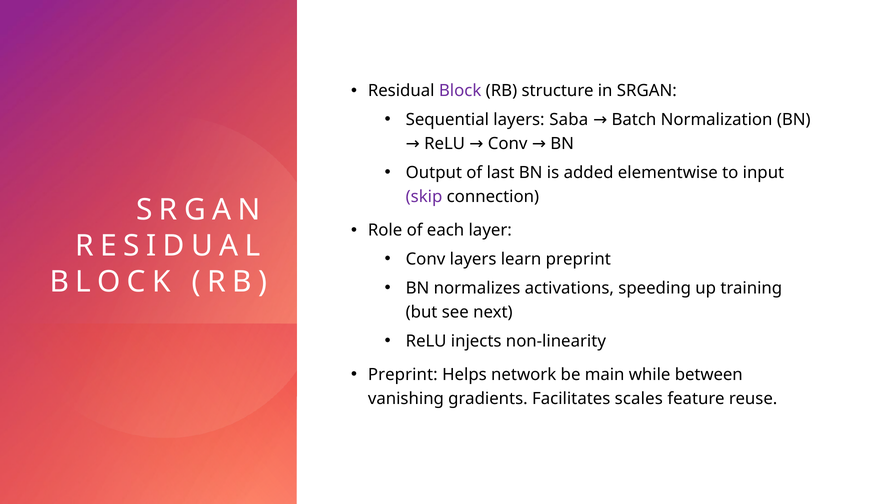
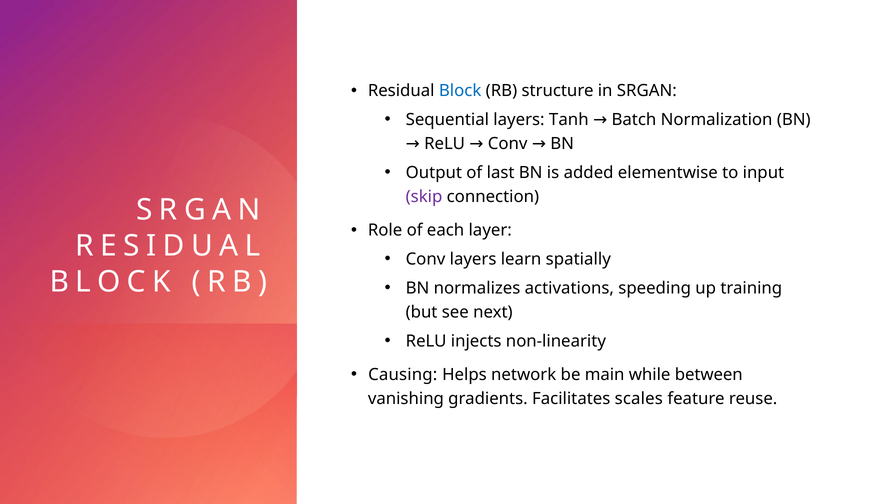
Block at (460, 91) colour: purple -> blue
Saba: Saba -> Tanh
learn preprint: preprint -> spatially
Preprint at (403, 375): Preprint -> Causing
